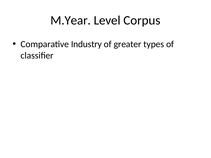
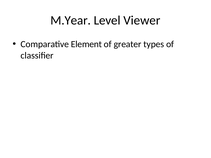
Corpus: Corpus -> Viewer
Industry: Industry -> Element
